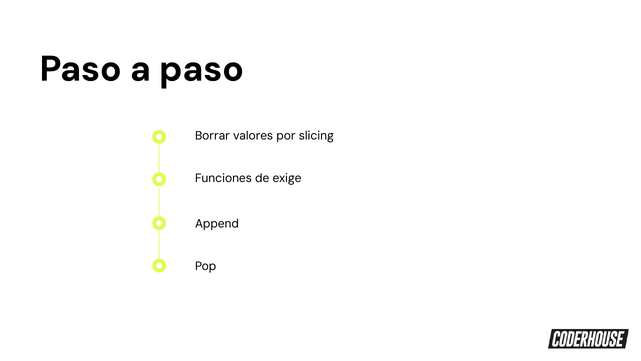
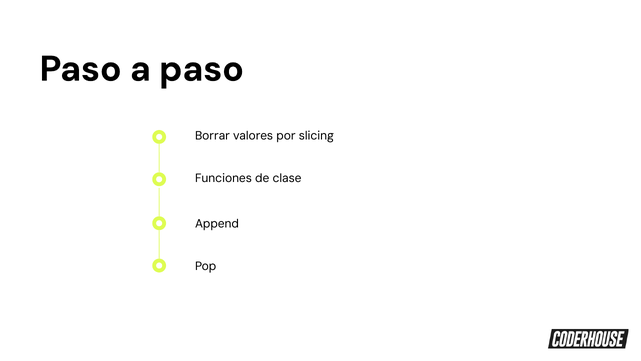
exige: exige -> clase
